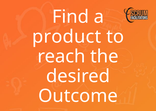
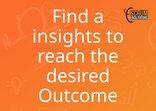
product: product -> insights
